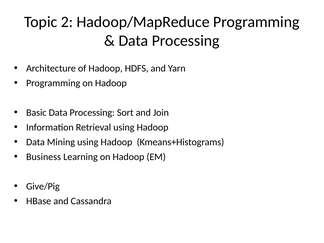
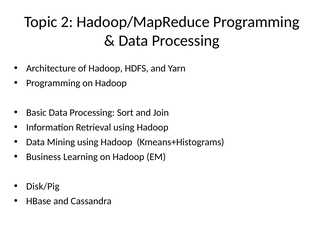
Give/Pig: Give/Pig -> Disk/Pig
